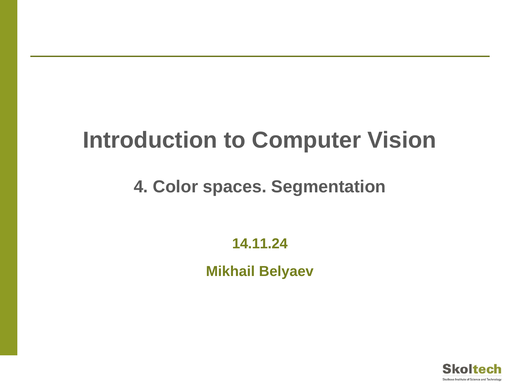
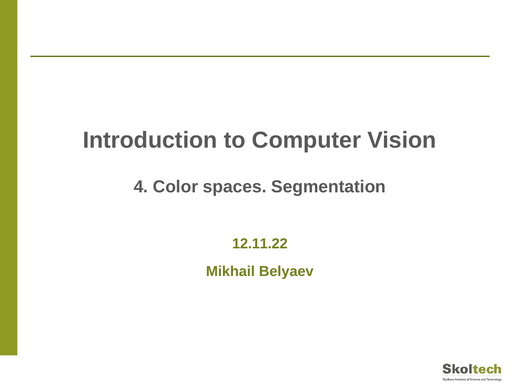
14.11.24: 14.11.24 -> 12.11.22
